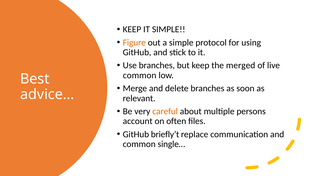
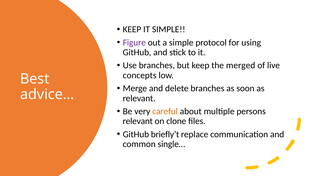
Figure colour: orange -> purple
common at (140, 76): common -> concepts
account at (138, 122): account -> relevant
often: often -> clone
